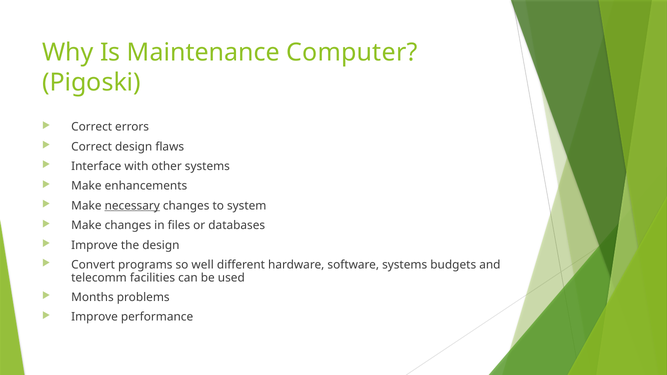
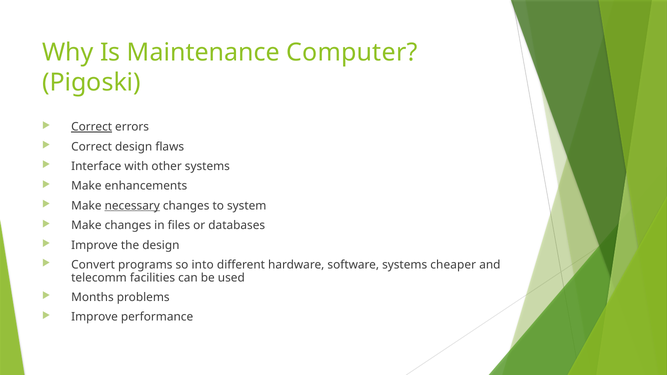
Correct at (92, 127) underline: none -> present
well: well -> into
budgets: budgets -> cheaper
